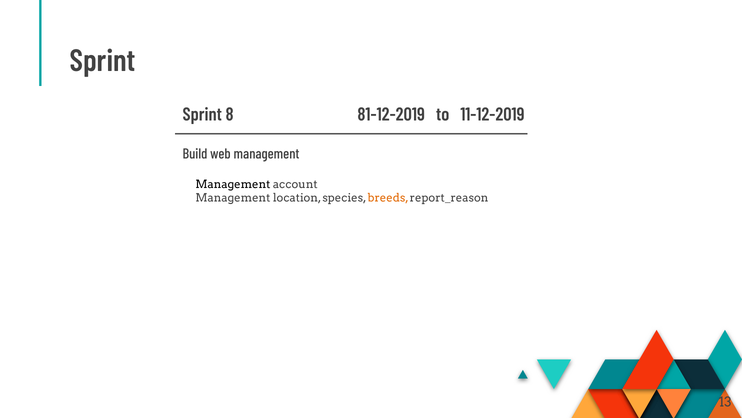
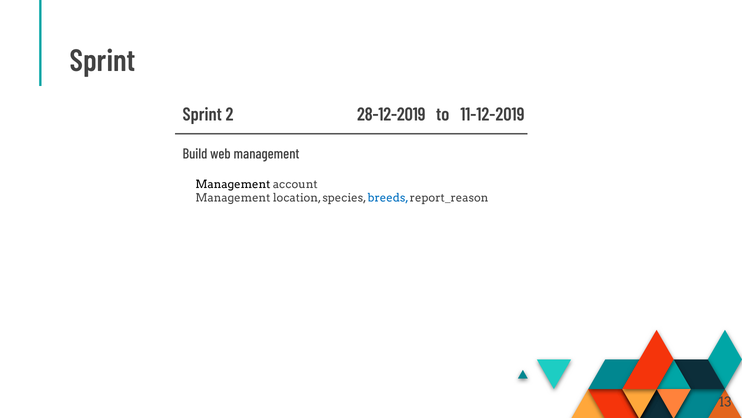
8: 8 -> 2
81-12-2019: 81-12-2019 -> 28-12-2019
breeds colour: orange -> blue
